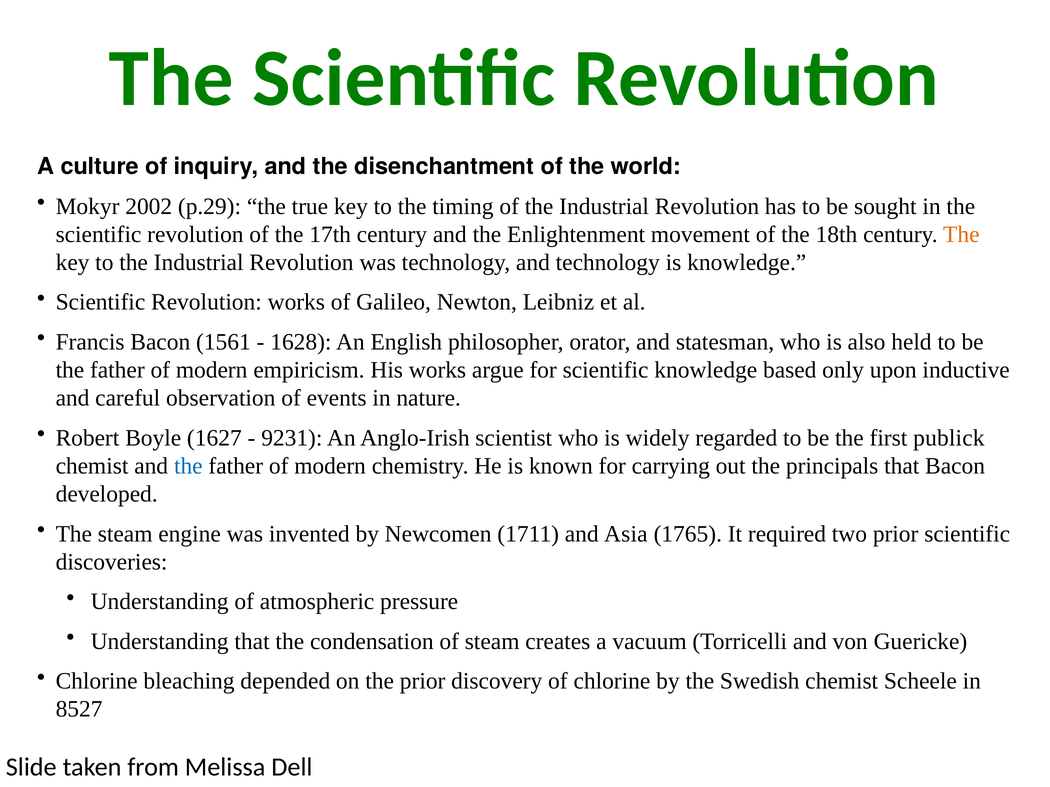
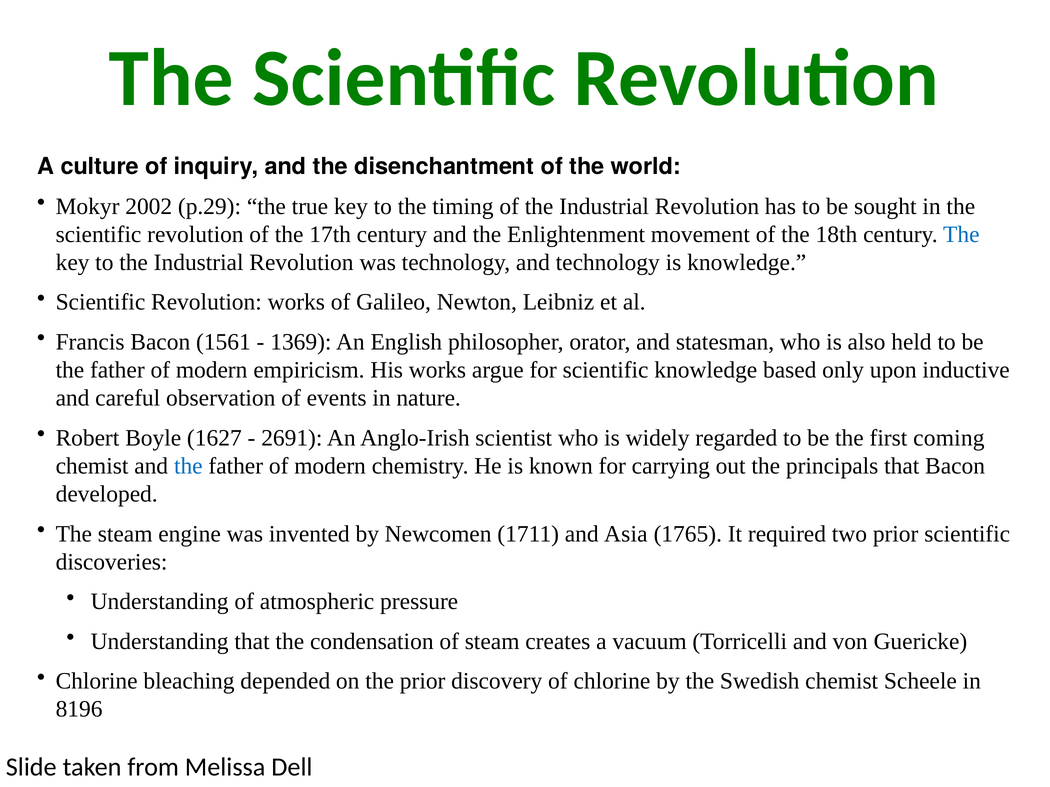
The at (961, 235) colour: orange -> blue
1628: 1628 -> 1369
9231: 9231 -> 2691
publick: publick -> coming
8527: 8527 -> 8196
